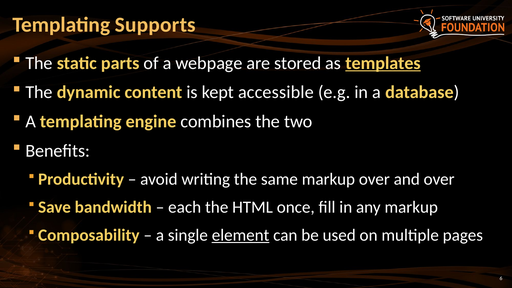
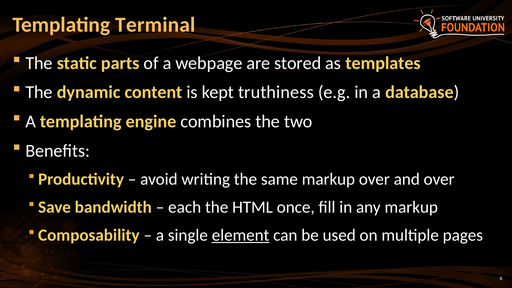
Supports: Supports -> Terminal
templates underline: present -> none
accessible: accessible -> truthiness
